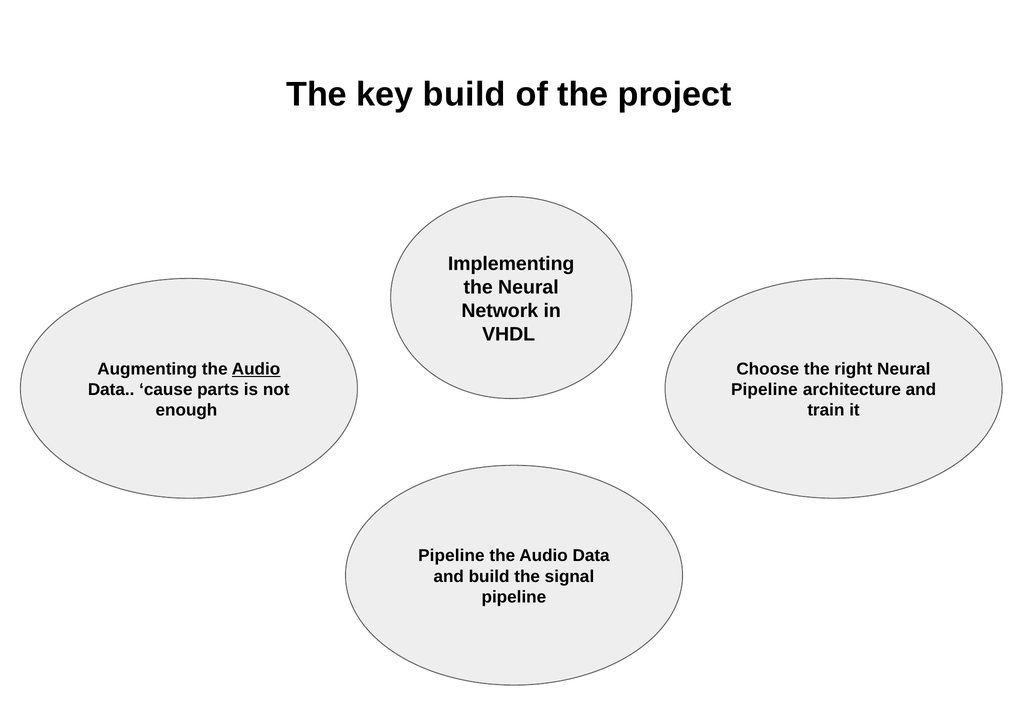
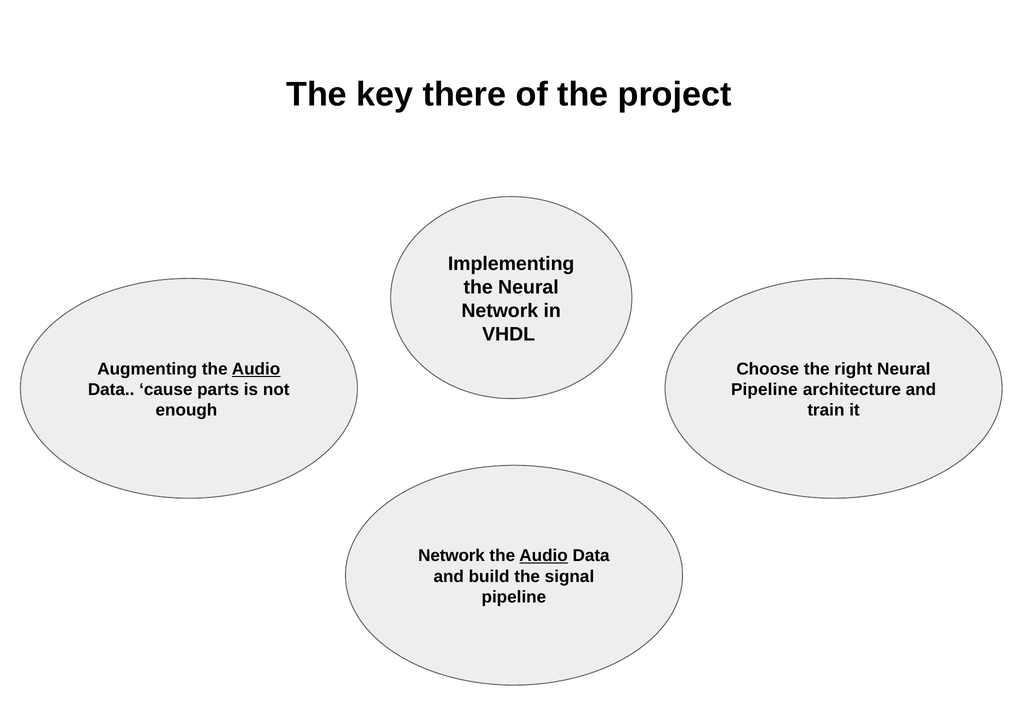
key build: build -> there
Pipeline at (451, 556): Pipeline -> Network
Audio at (544, 556) underline: none -> present
